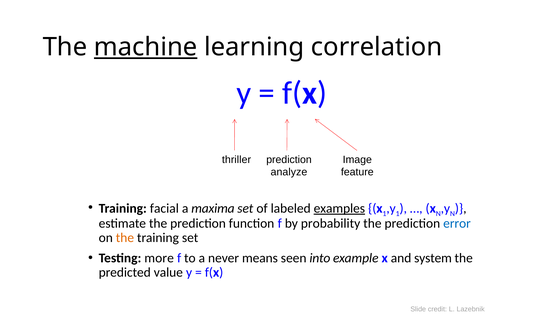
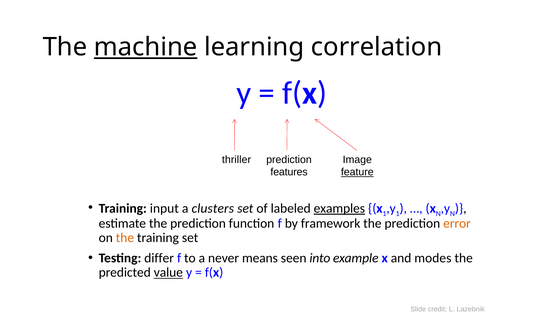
analyze: analyze -> features
feature underline: none -> present
facial: facial -> input
maxima: maxima -> clusters
probability: probability -> framework
error colour: blue -> orange
more: more -> differ
system: system -> modes
value underline: none -> present
